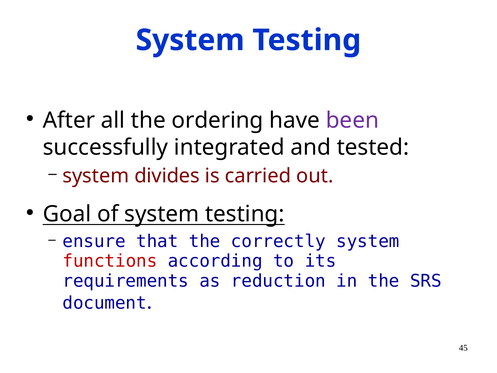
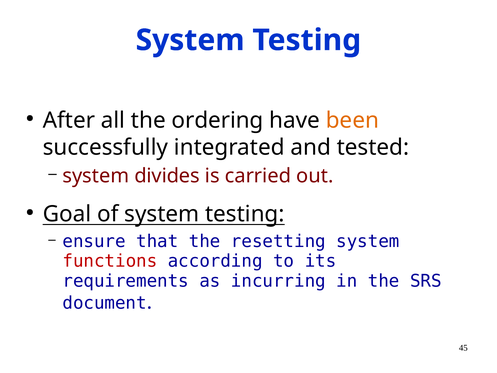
been colour: purple -> orange
correctly: correctly -> resetting
reduction: reduction -> incurring
